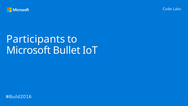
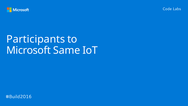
Bullet: Bullet -> Same
